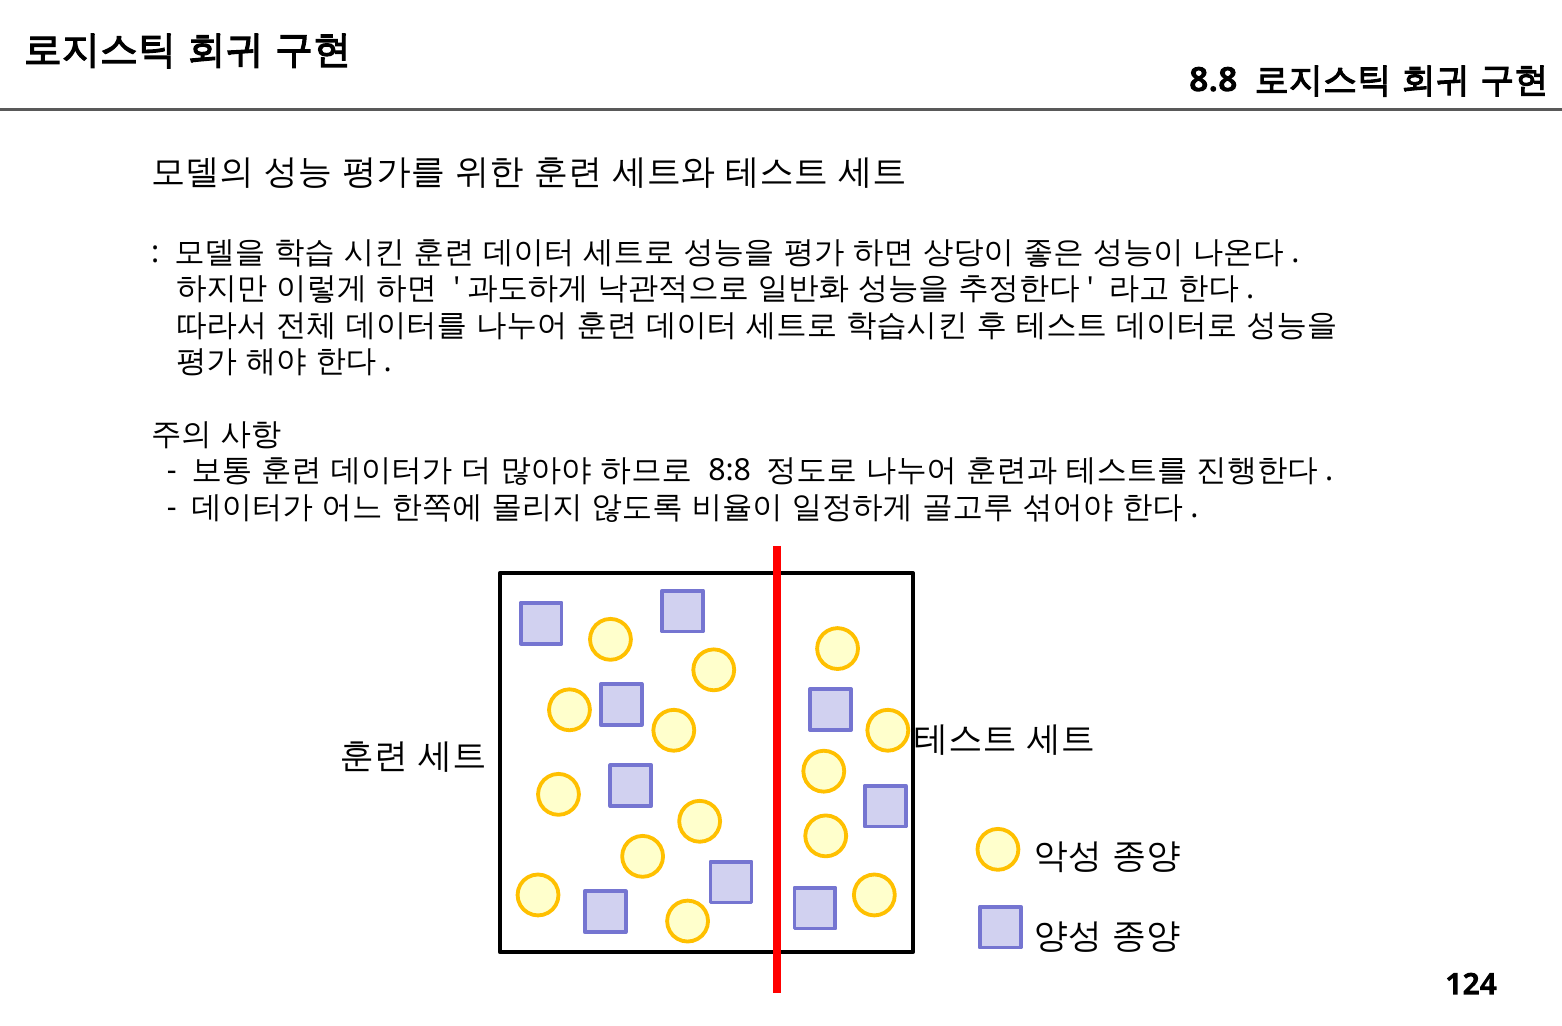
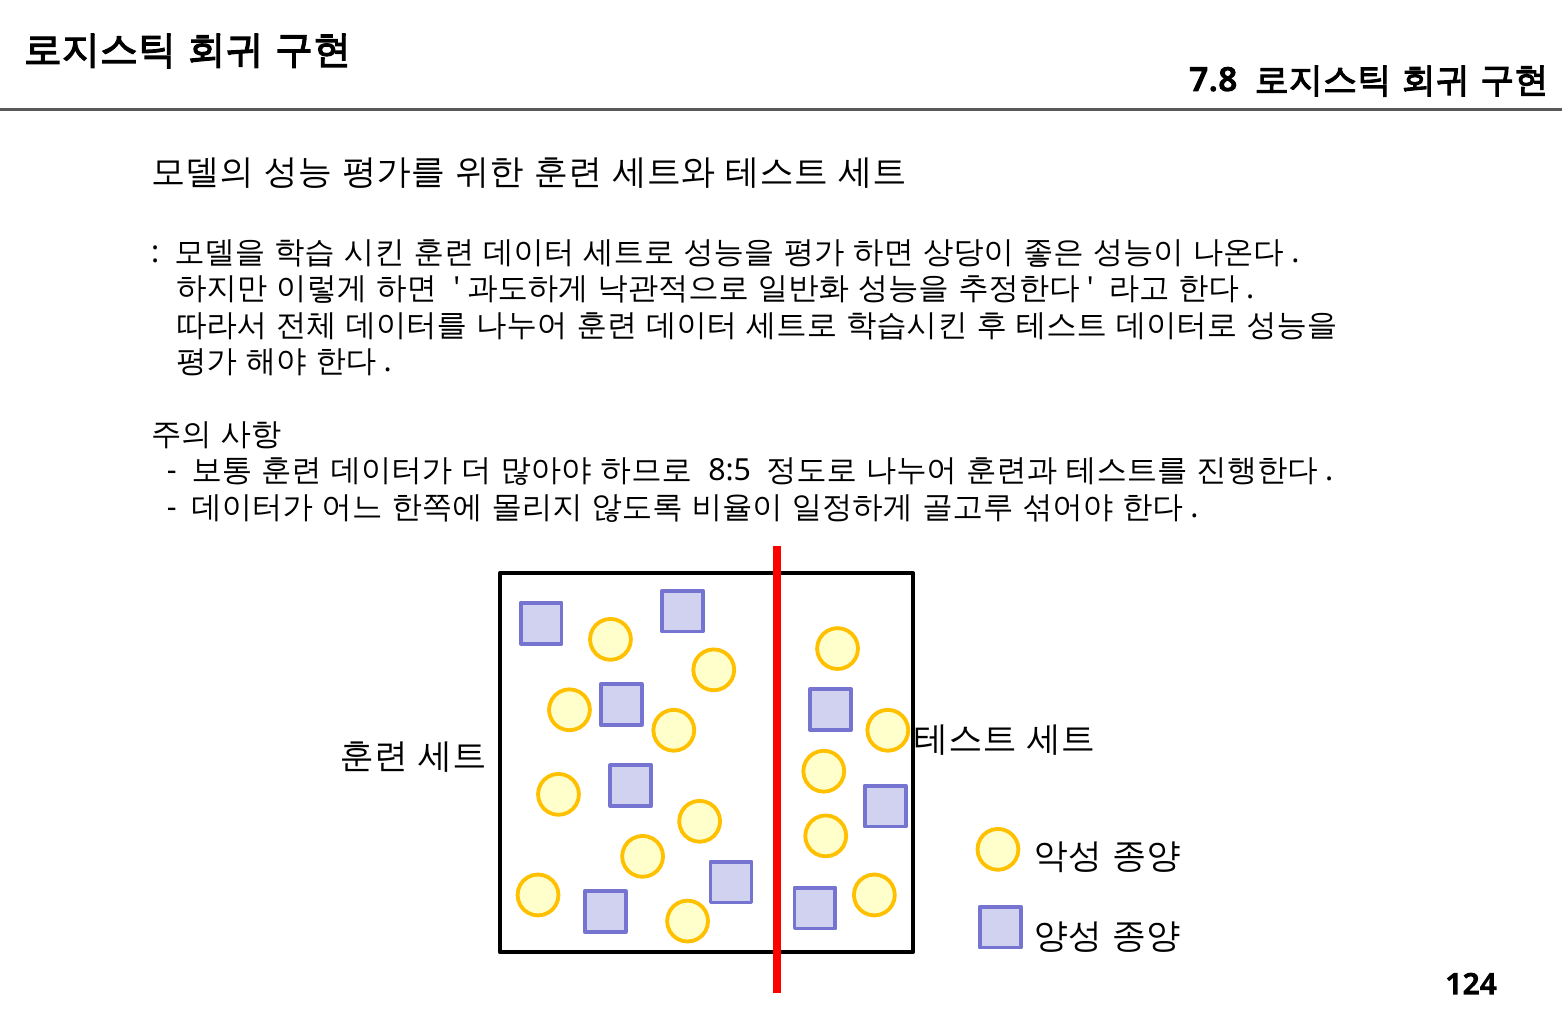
8.8: 8.8 -> 7.8
8:8: 8:8 -> 8:5
